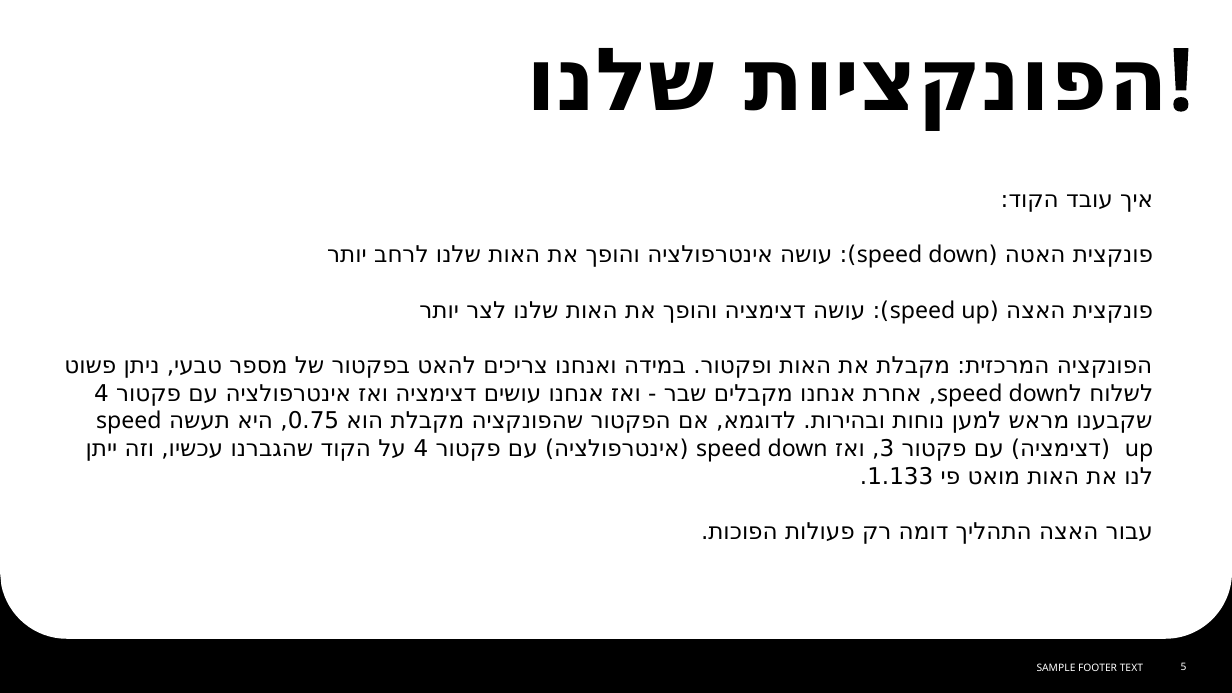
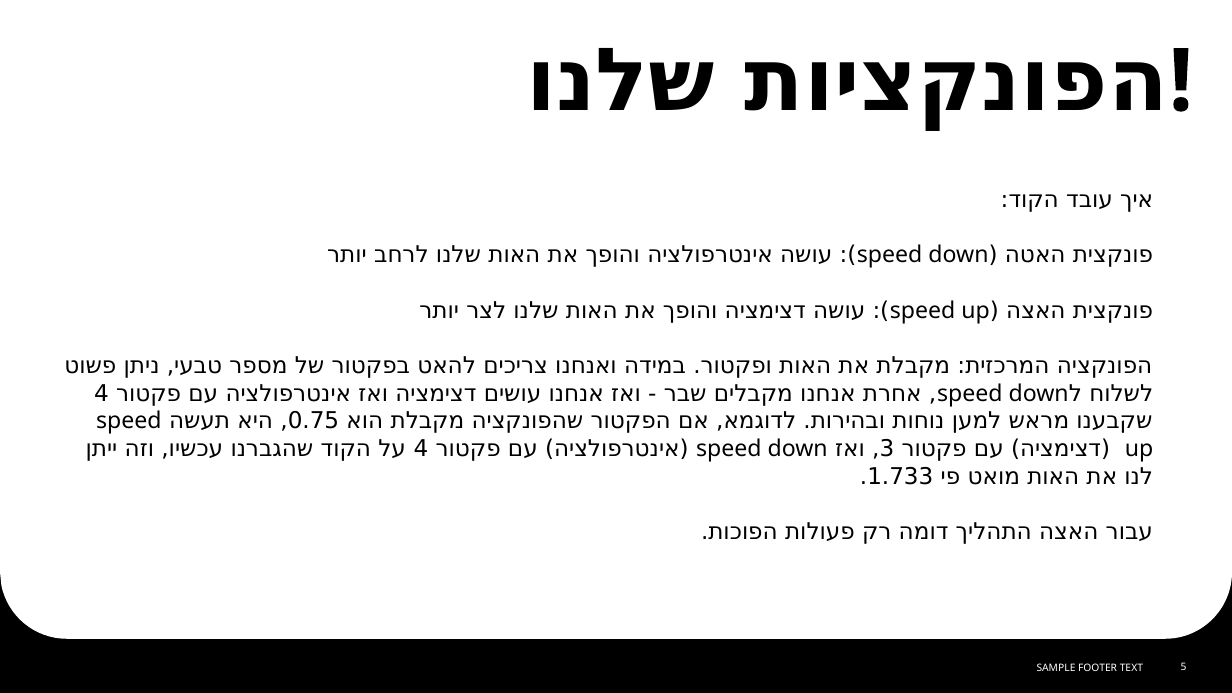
1.133: 1.133 -> 1.733
